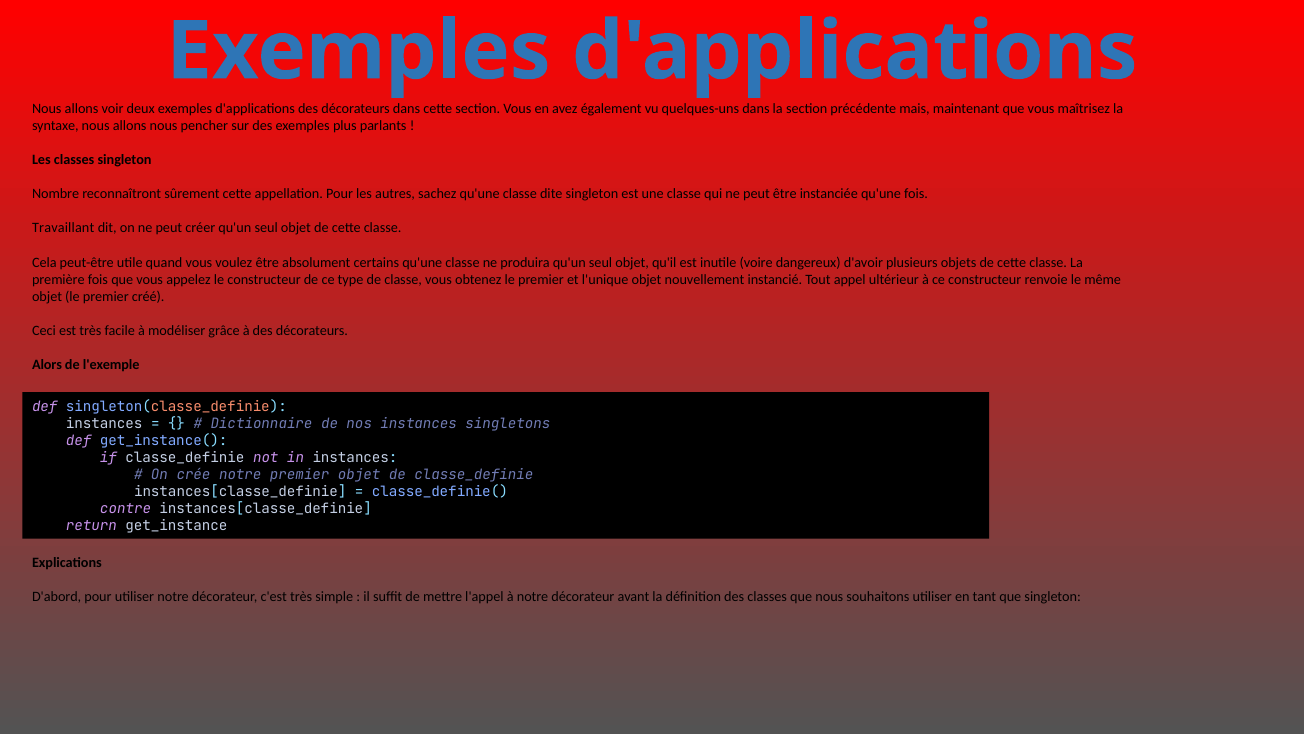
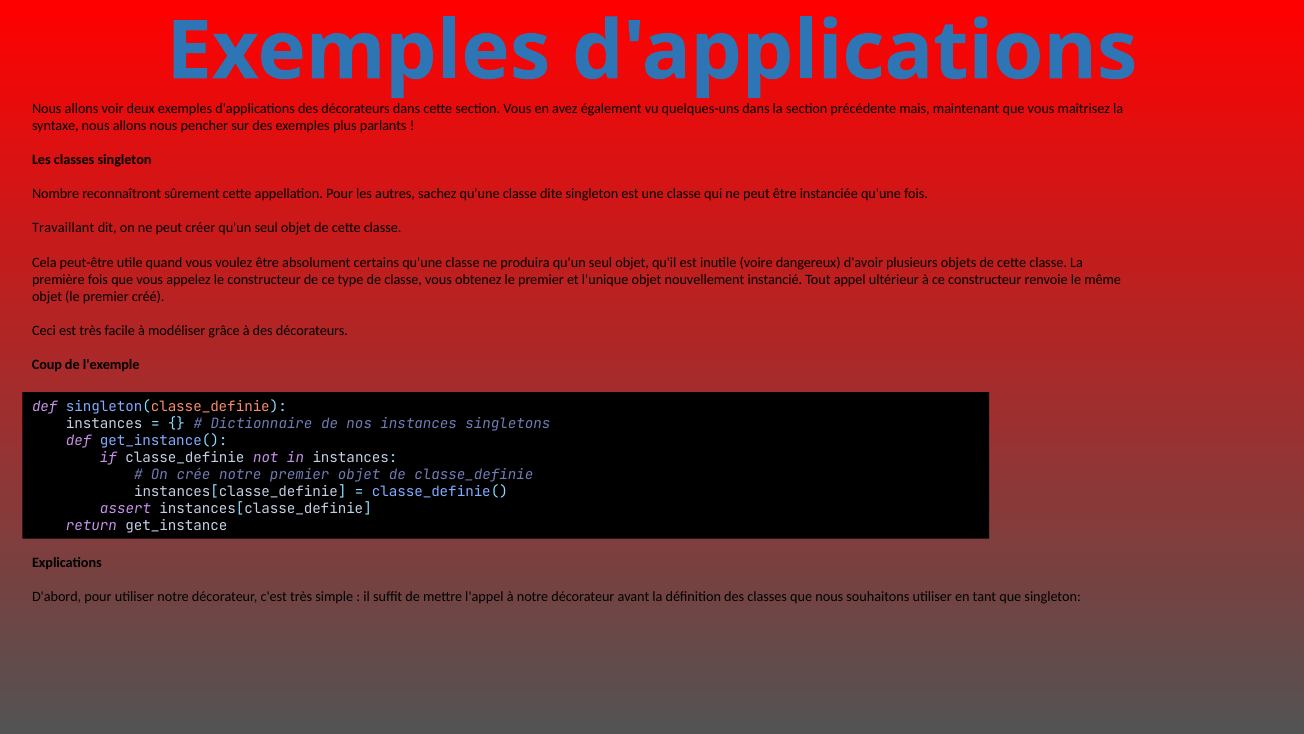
Alors: Alors -> Coup
contre: contre -> assert
